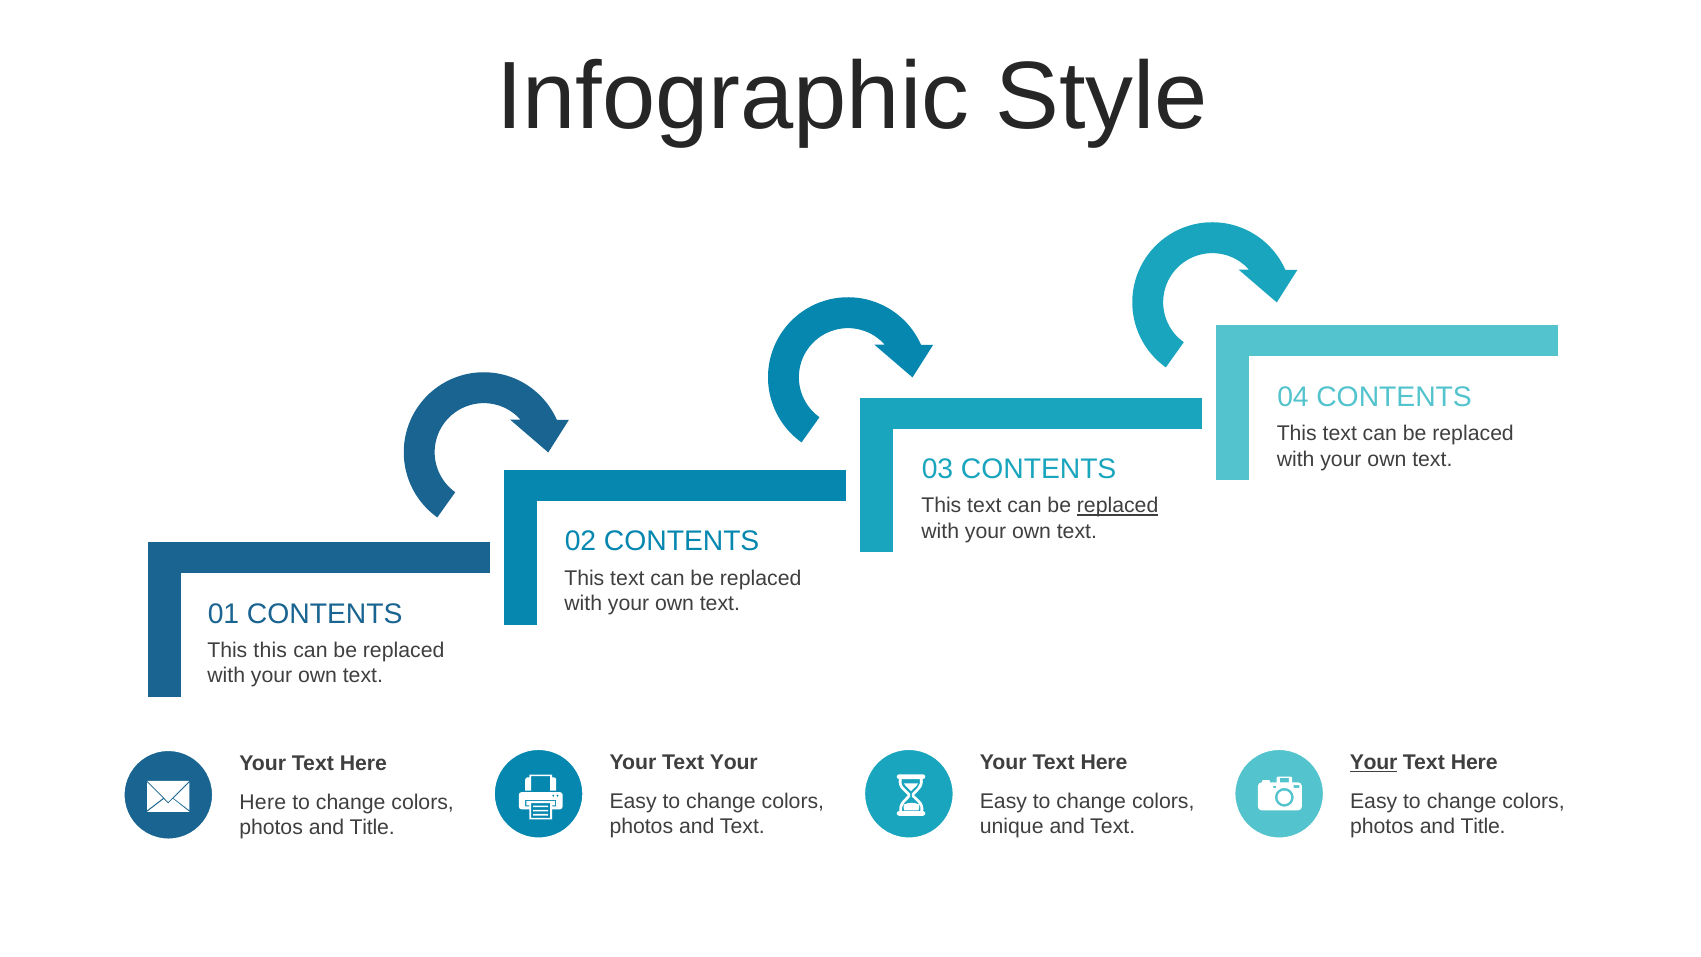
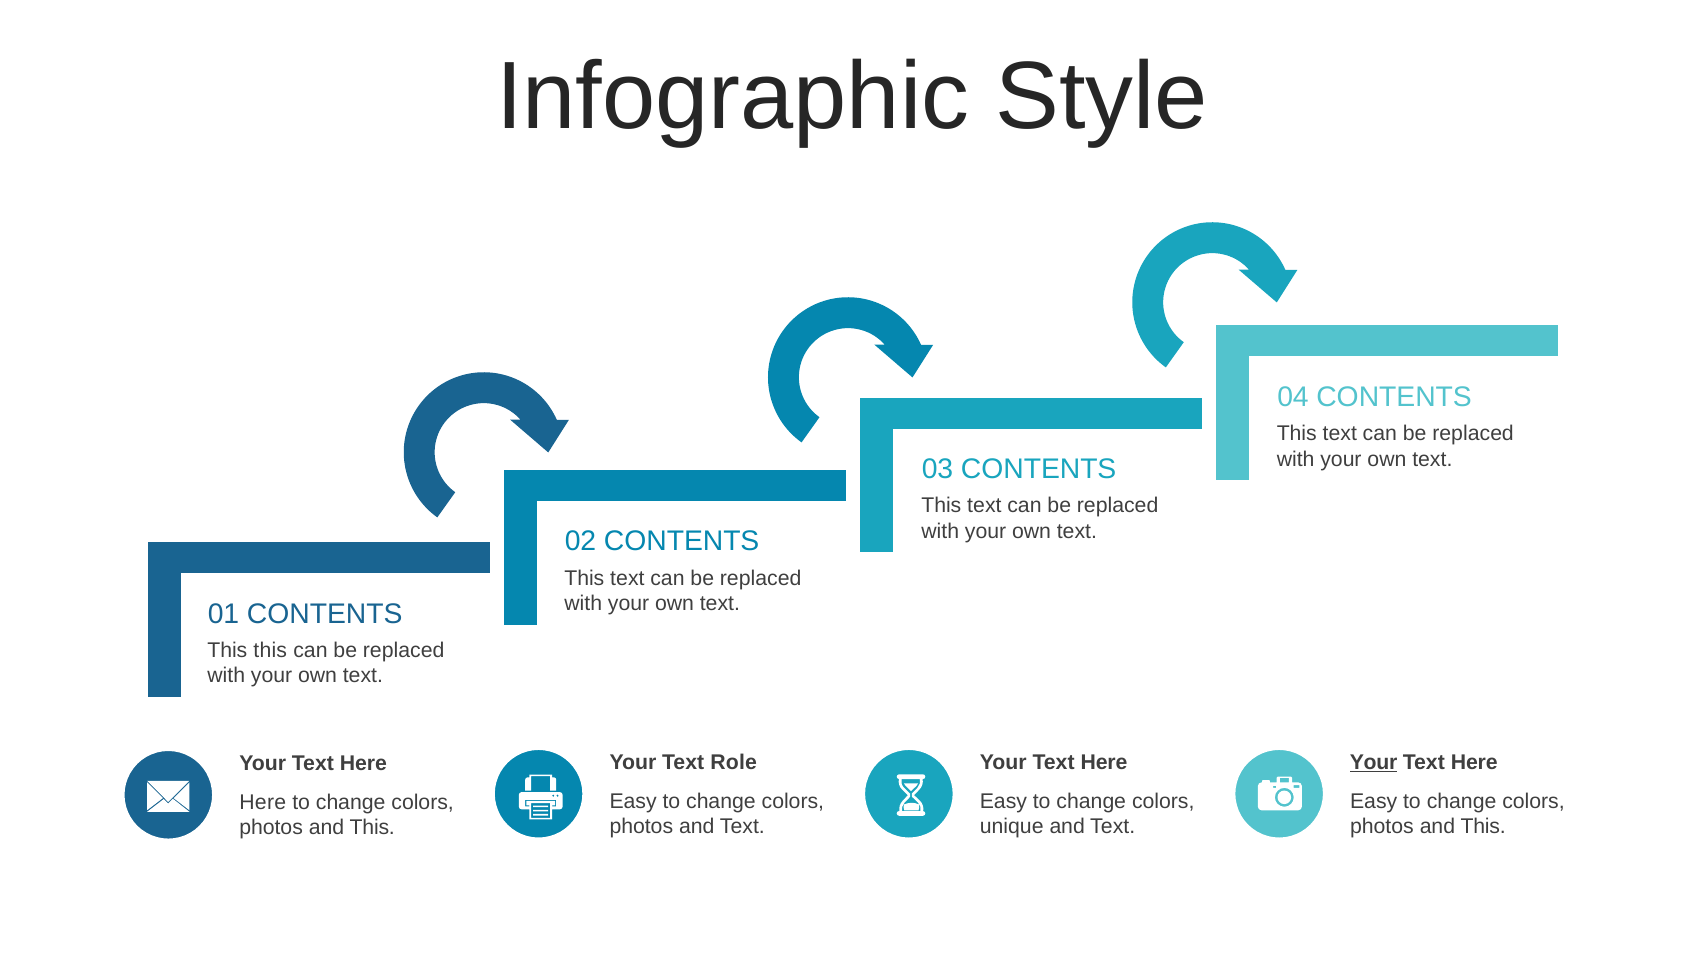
replaced at (1118, 506) underline: present -> none
Your Text Your: Your -> Role
Title at (1483, 827): Title -> This
Title at (372, 828): Title -> This
